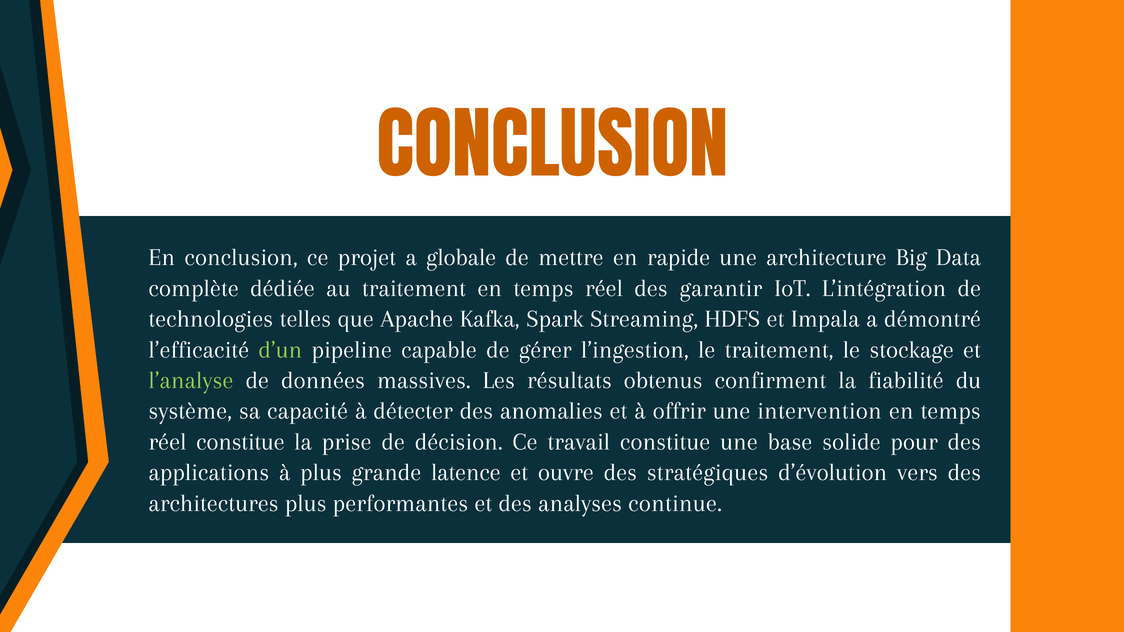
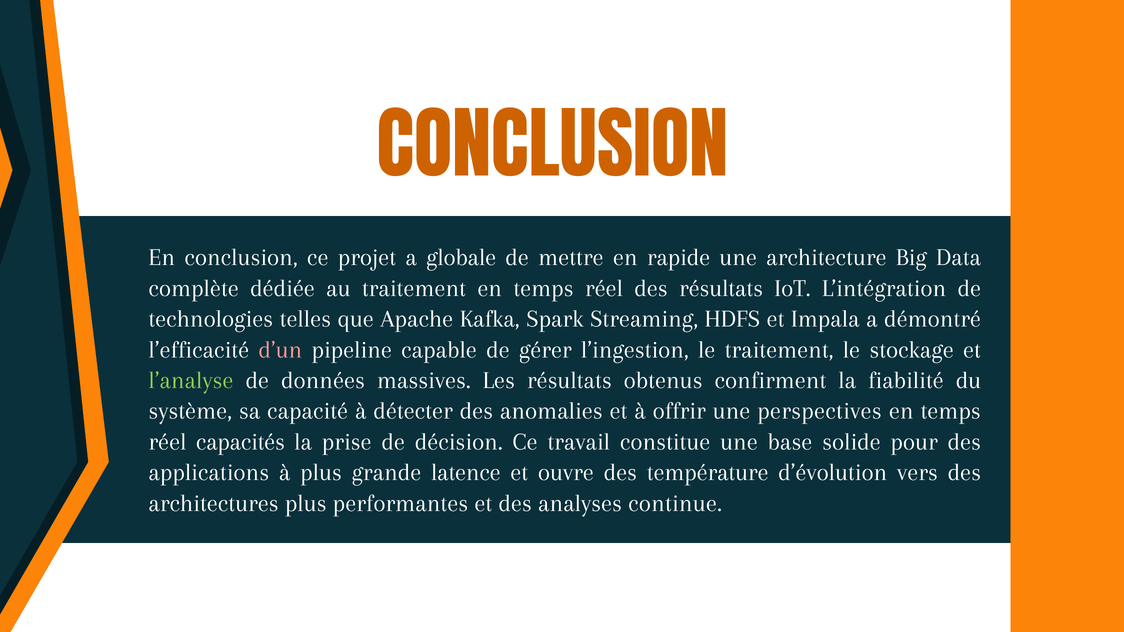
des garantir: garantir -> résultats
d’un colour: light green -> pink
intervention: intervention -> perspectives
réel constitue: constitue -> capacités
stratégiques: stratégiques -> température
